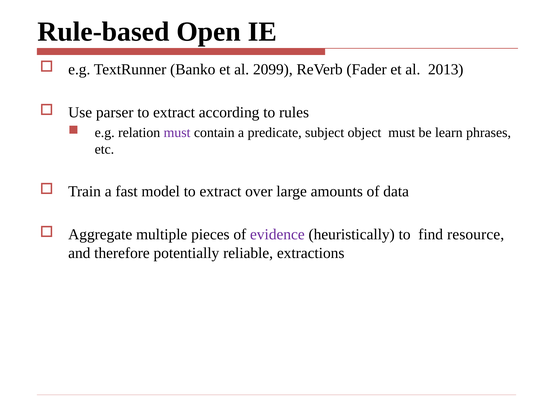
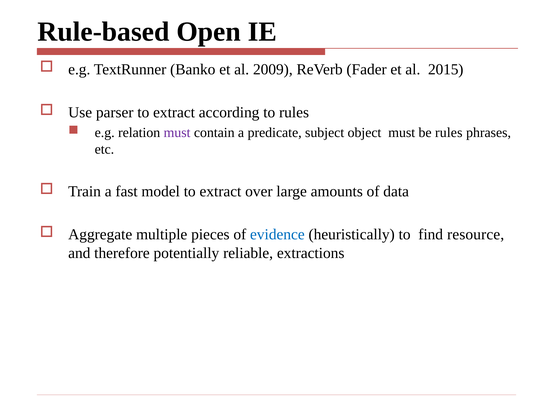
2099: 2099 -> 2009
2013: 2013 -> 2015
be learn: learn -> rules
evidence colour: purple -> blue
